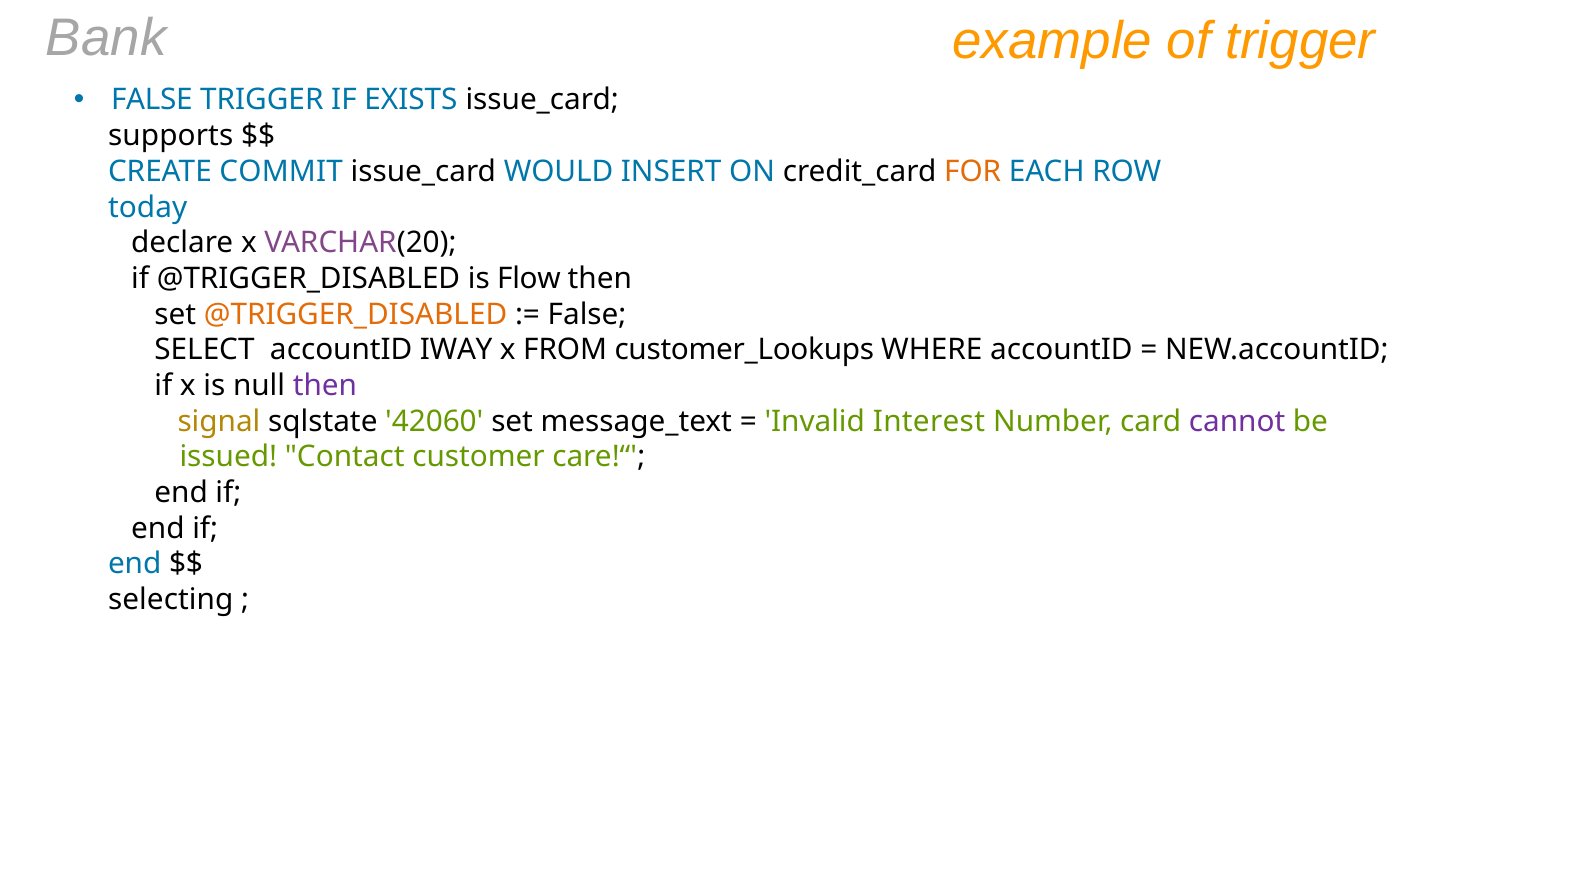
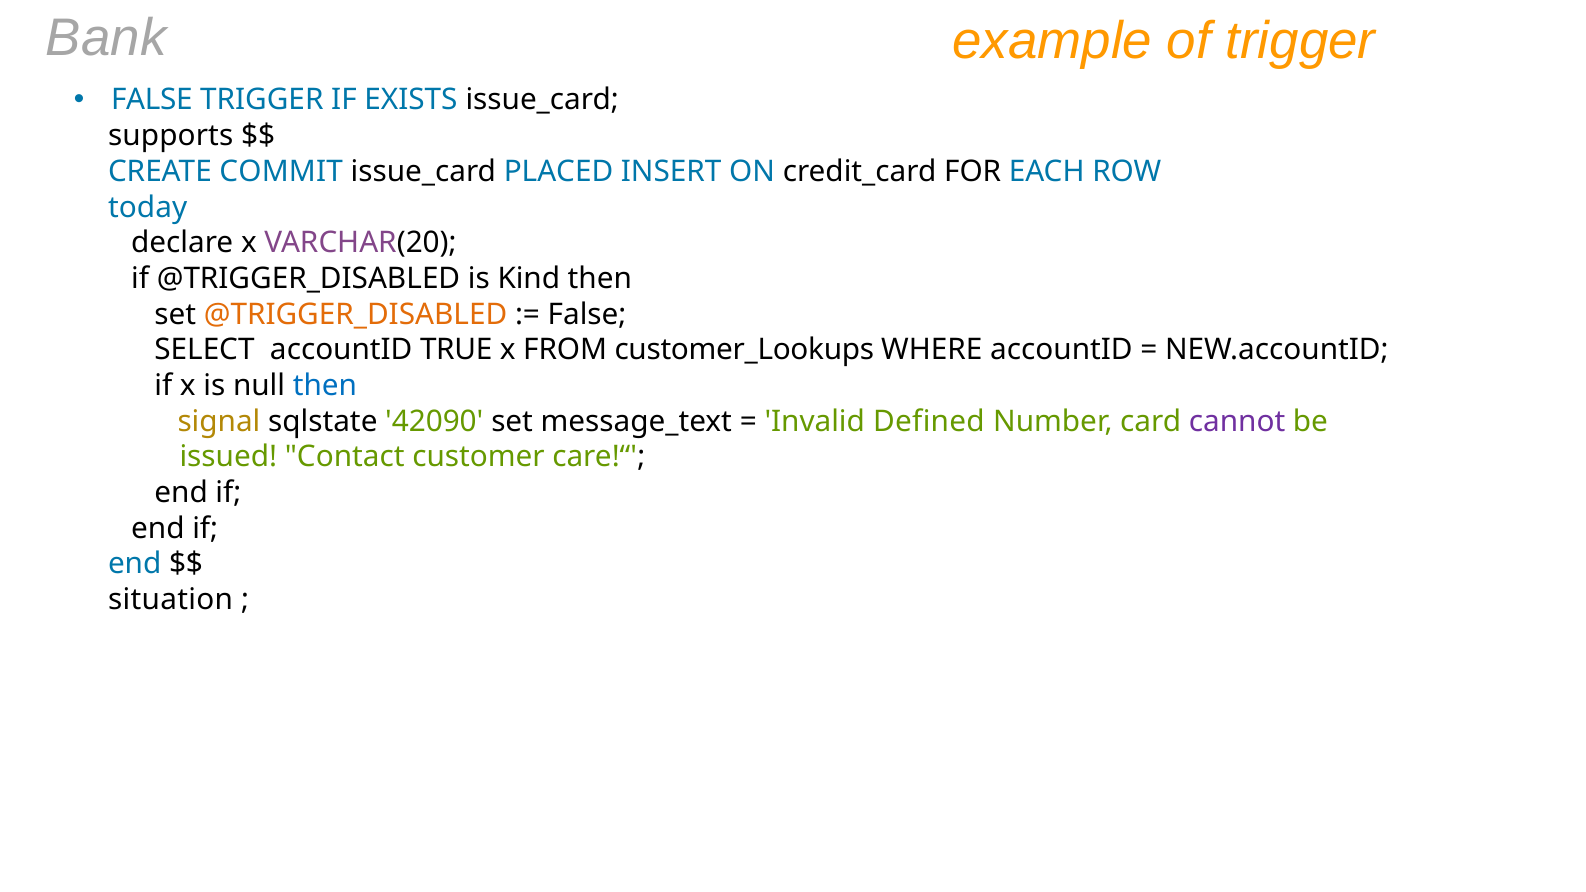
WOULD: WOULD -> PLACED
FOR colour: orange -> black
Flow: Flow -> Kind
IWAY: IWAY -> TRUE
then at (325, 386) colour: purple -> blue
42060: 42060 -> 42090
Interest: Interest -> Defined
selecting: selecting -> situation
